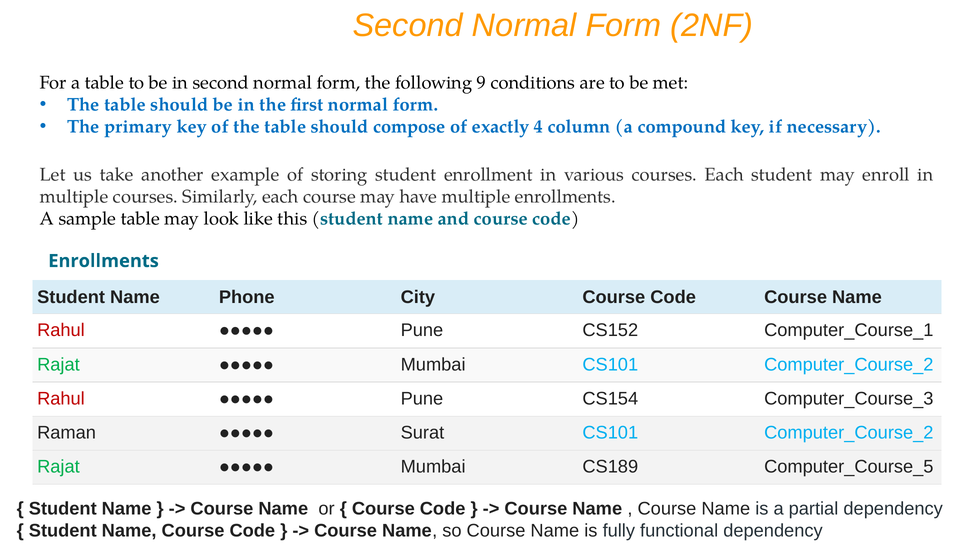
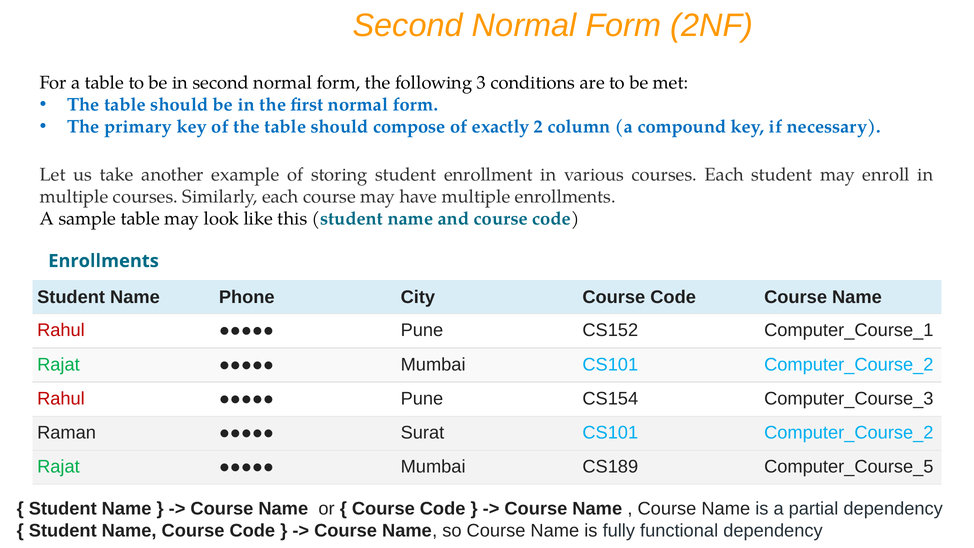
9: 9 -> 3
4: 4 -> 2
